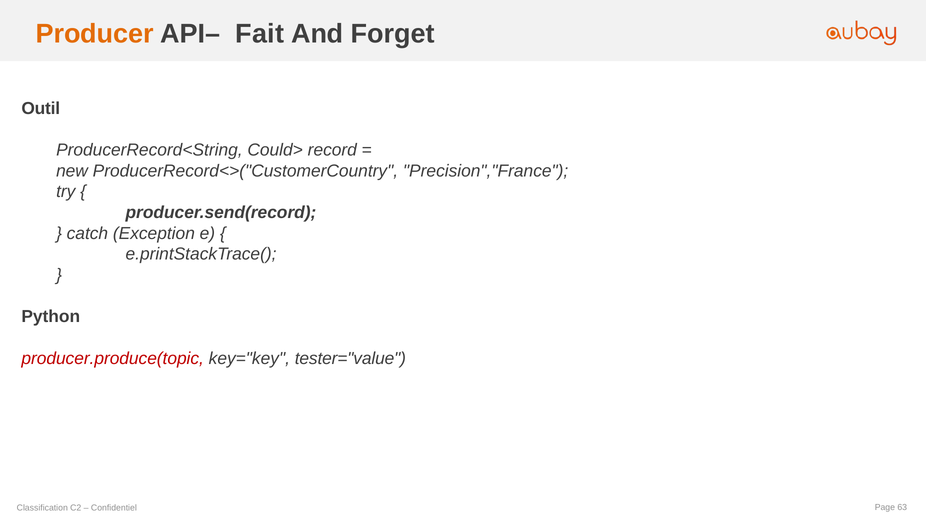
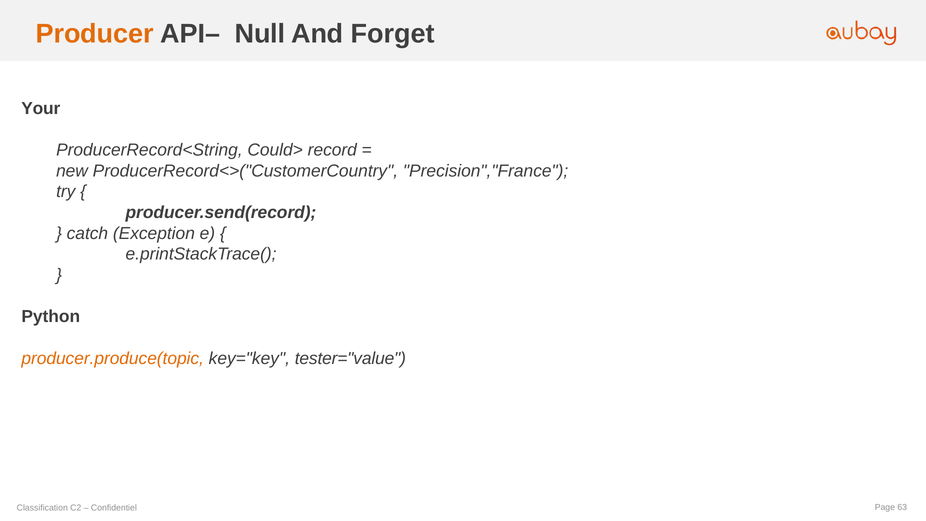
Fait: Fait -> Null
Outil: Outil -> Your
producer.produce(topic colour: red -> orange
